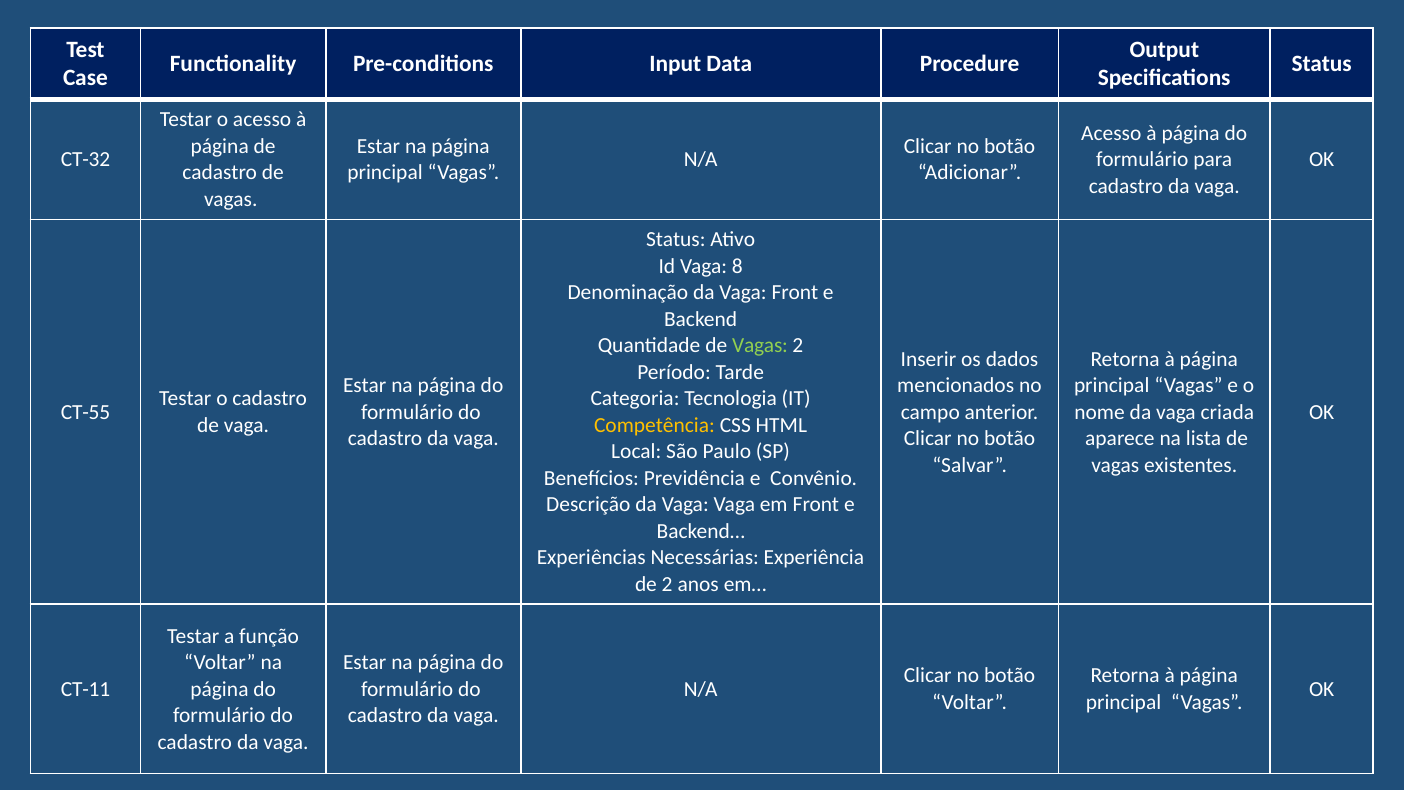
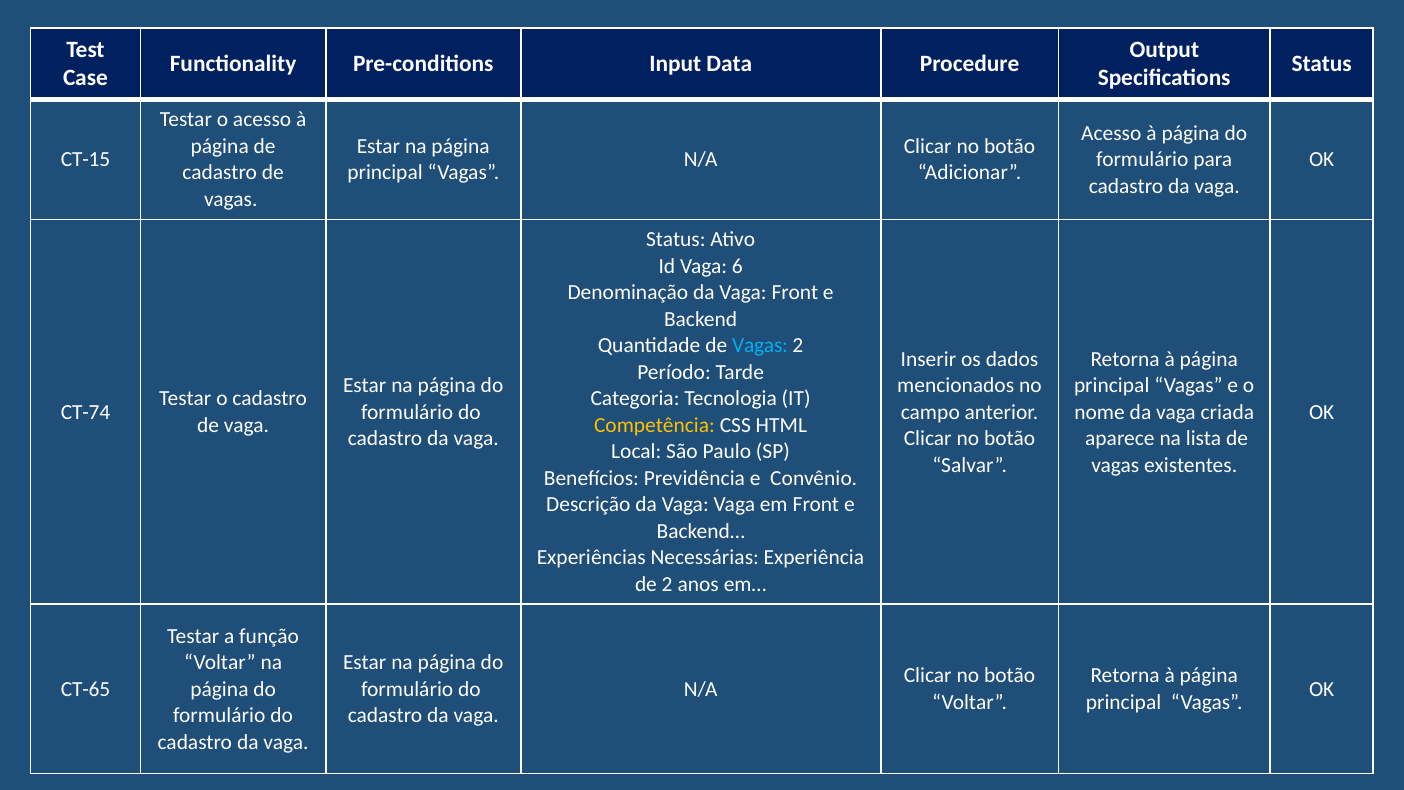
CT-32: CT-32 -> CT-15
8: 8 -> 6
Vagas at (760, 346) colour: light green -> light blue
CT-55: CT-55 -> CT-74
CT-11: CT-11 -> CT-65
